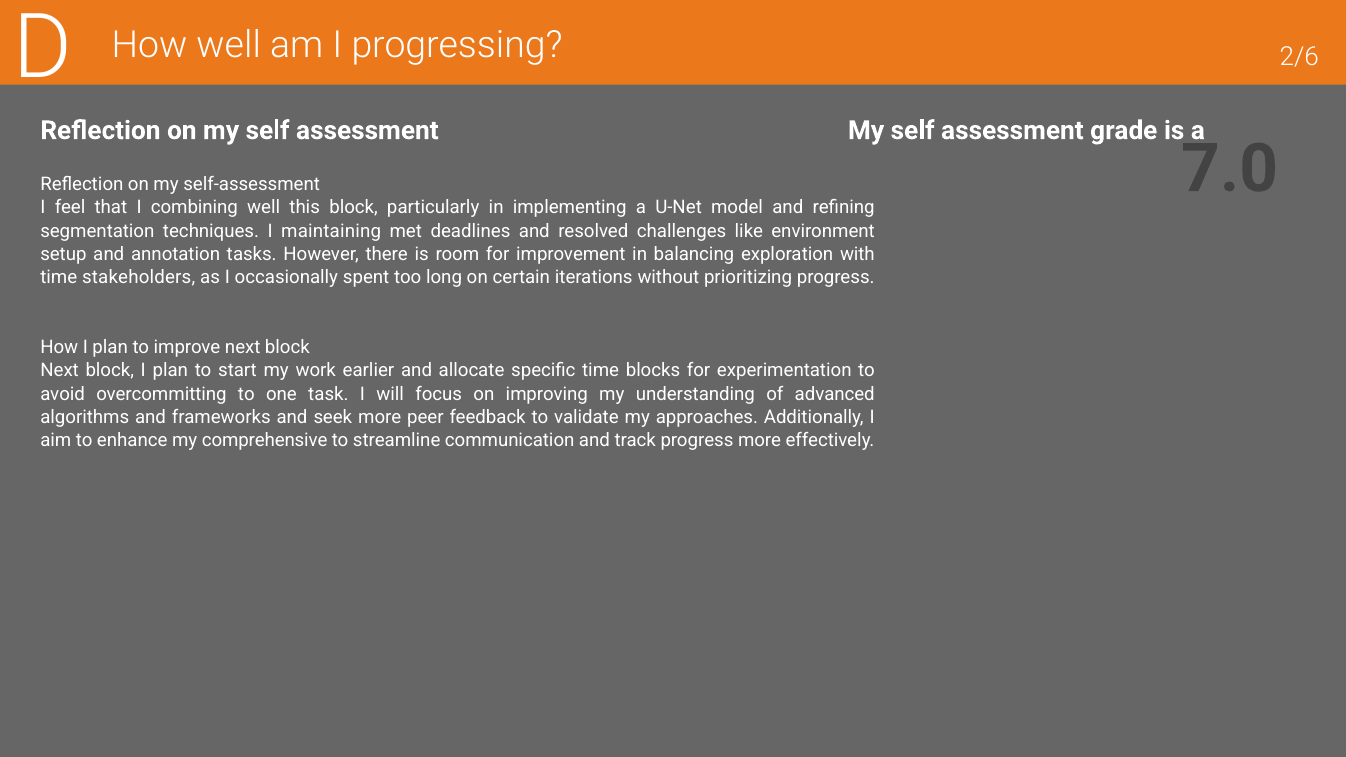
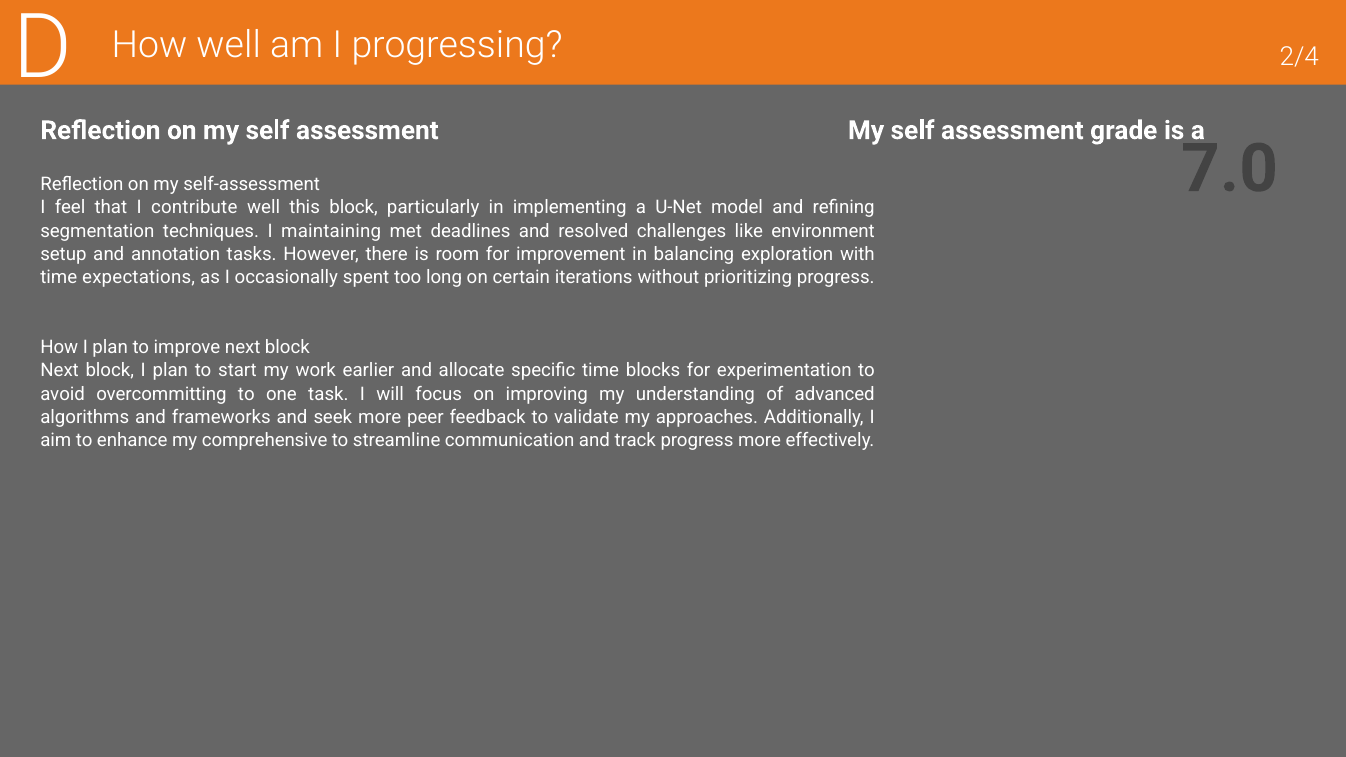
2/6: 2/6 -> 2/4
combining: combining -> contribute
stakeholders: stakeholders -> expectations
